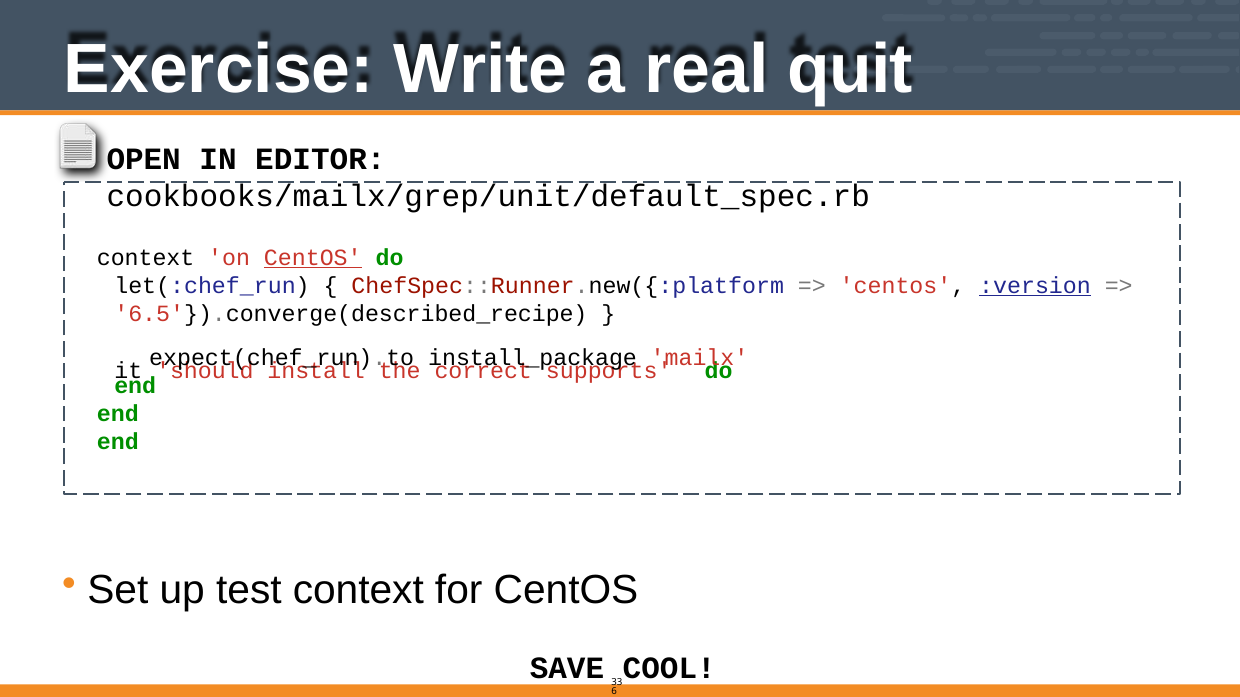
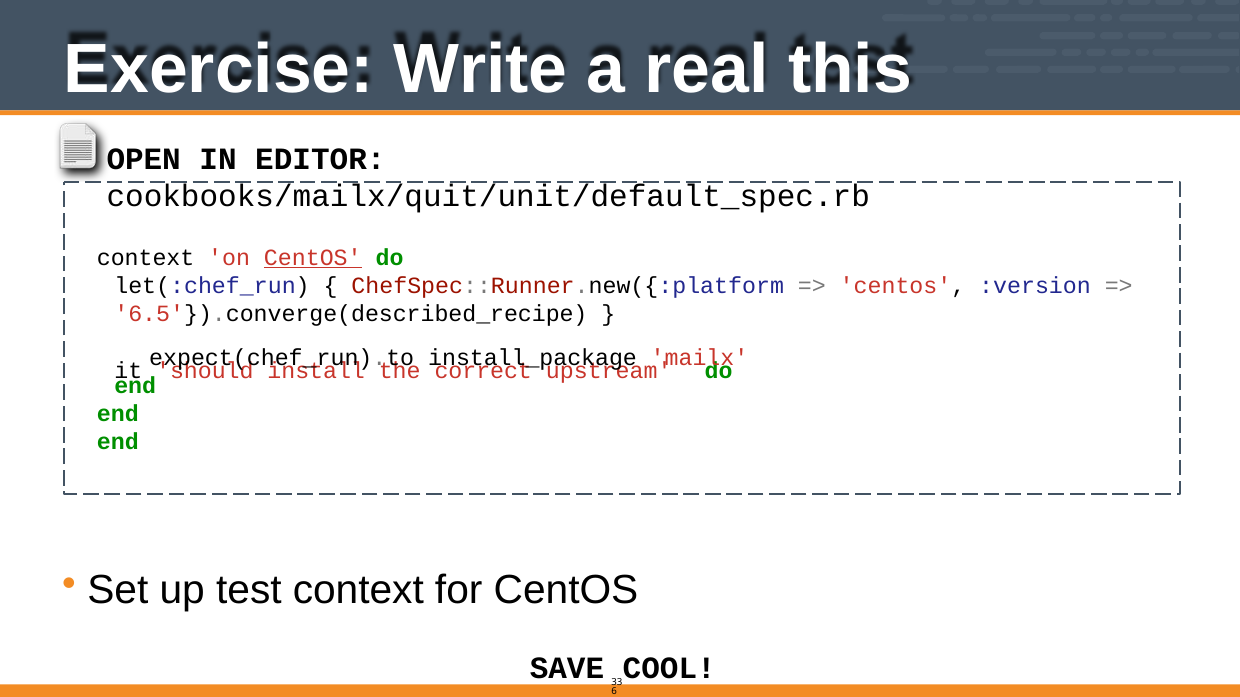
quit: quit -> this
cookbooks/mailx/grep/unit/default_spec.rb: cookbooks/mailx/grep/unit/default_spec.rb -> cookbooks/mailx/quit/unit/default_spec.rb
:version underline: present -> none
supports: supports -> upstream
